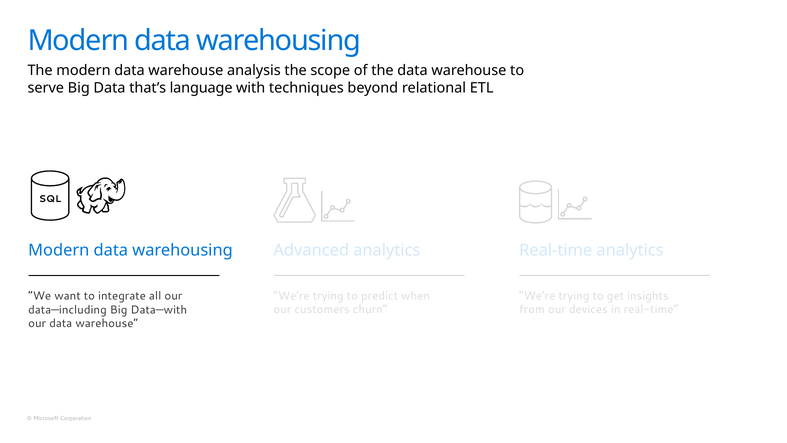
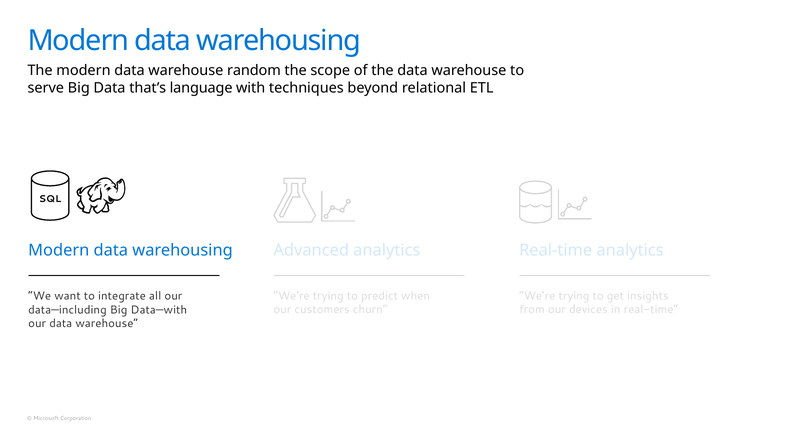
analysis: analysis -> random
